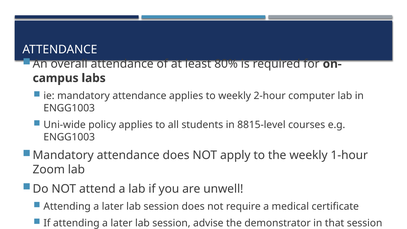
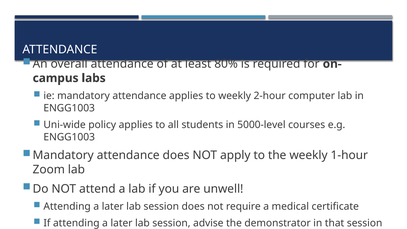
8815-level: 8815-level -> 5000-level
